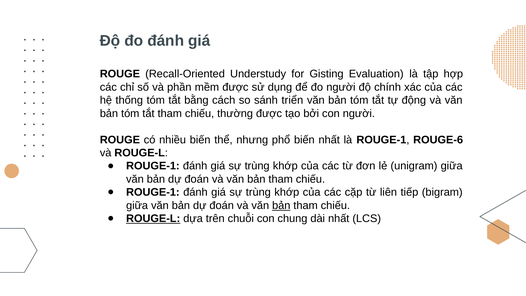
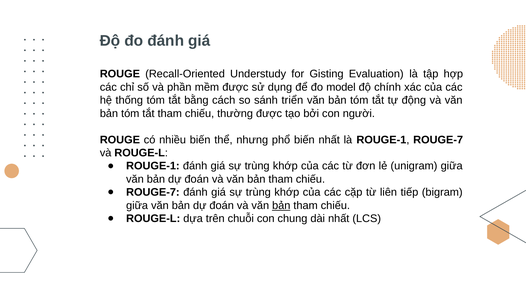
đo người: người -> model
ROUGE-1 ROUGE-6: ROUGE-6 -> ROUGE-7
ROUGE-1 at (153, 192): ROUGE-1 -> ROUGE-7
ROUGE-L at (153, 219) underline: present -> none
